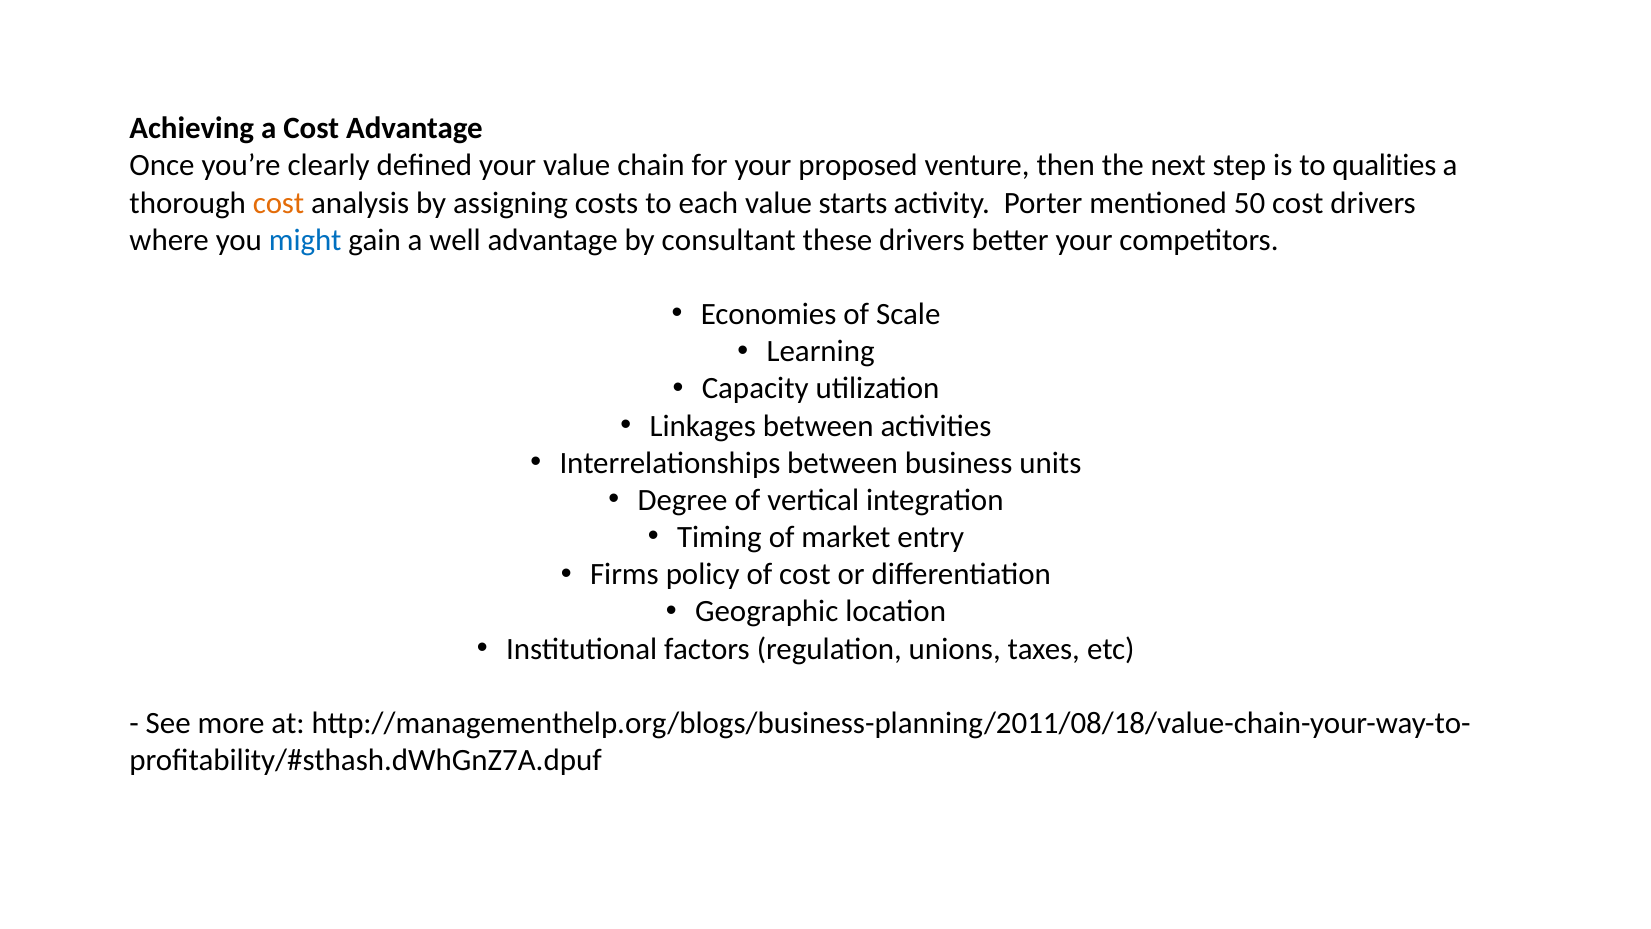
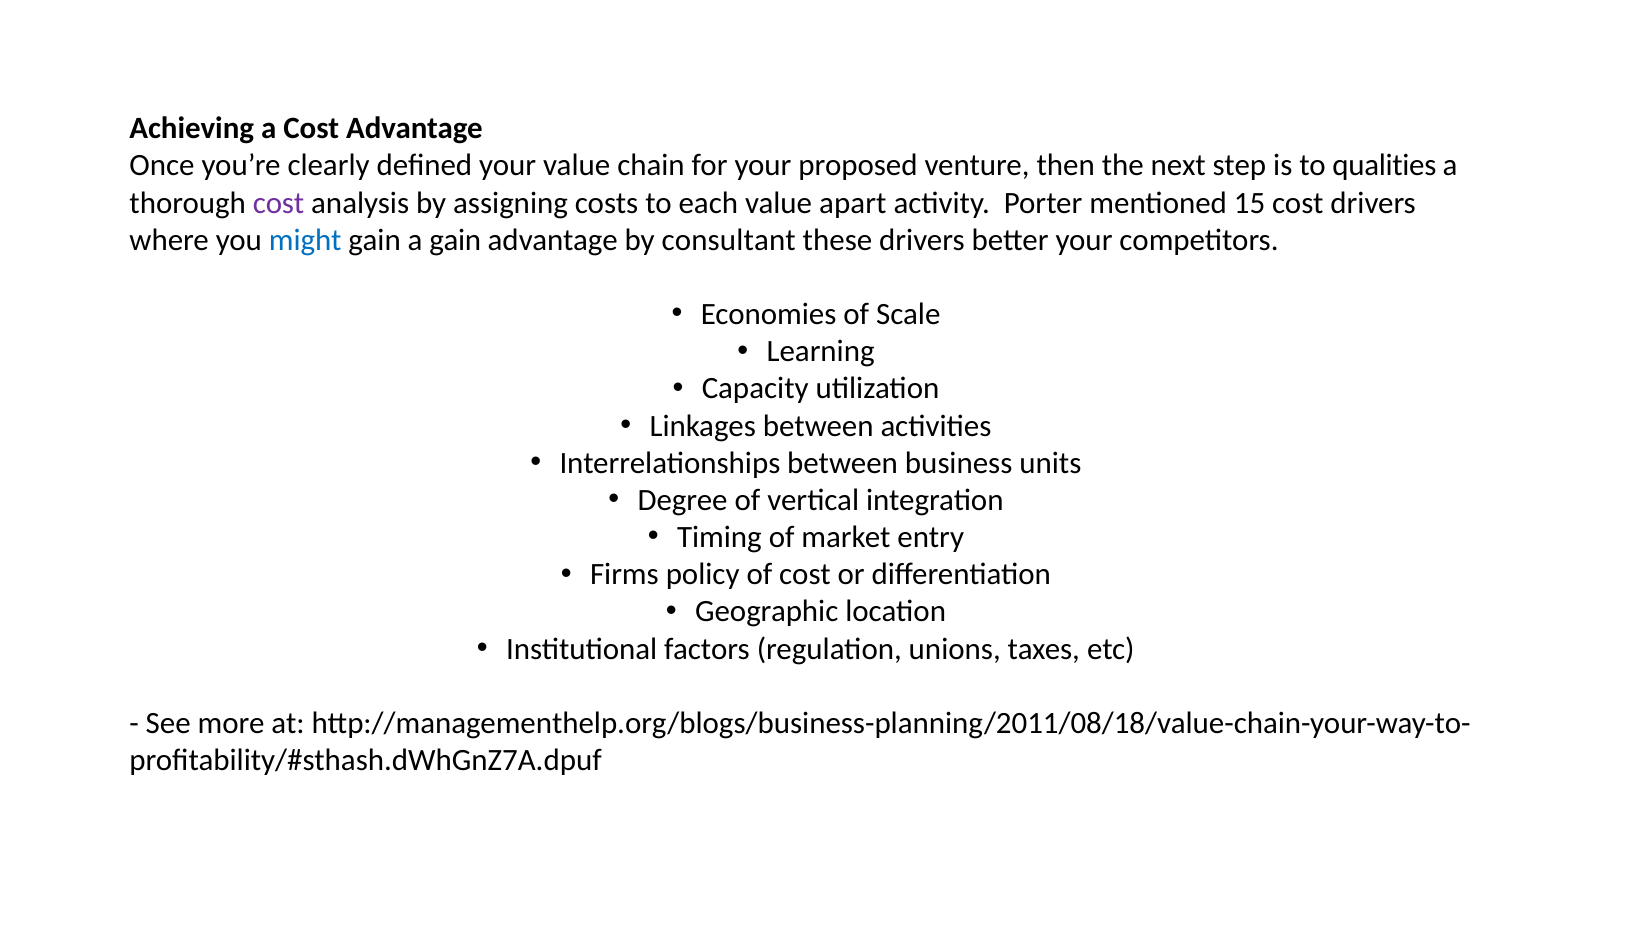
cost at (279, 203) colour: orange -> purple
starts: starts -> apart
50: 50 -> 15
a well: well -> gain
